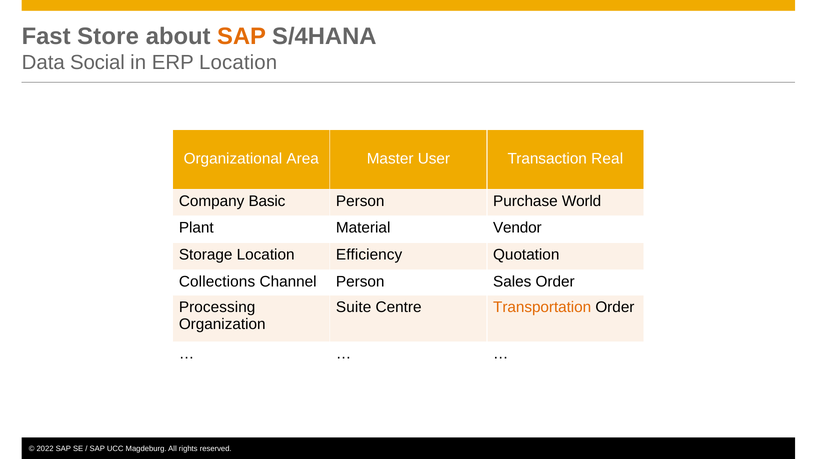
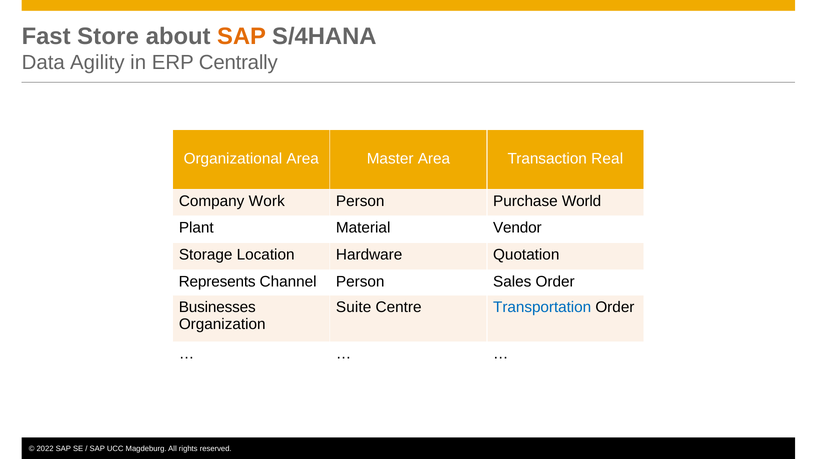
Social: Social -> Agility
ERP Location: Location -> Centrally
Master User: User -> Area
Basic: Basic -> Work
Efficiency: Efficiency -> Hardware
Collections: Collections -> Represents
Processing: Processing -> Businesses
Transportation colour: orange -> blue
